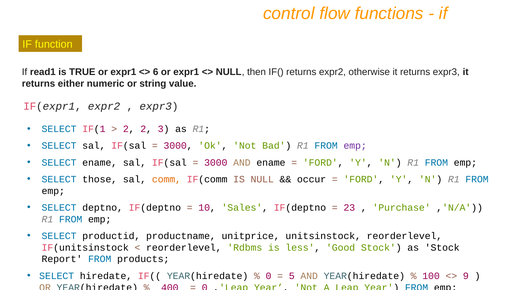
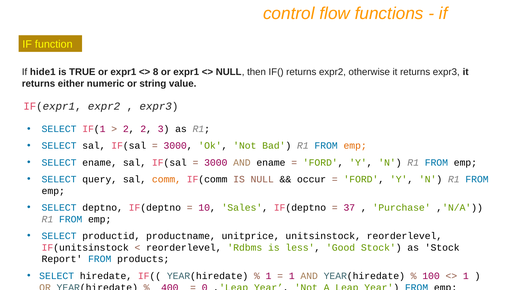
read1: read1 -> hide1
6: 6 -> 8
emp at (355, 146) colour: purple -> orange
those: those -> query
23: 23 -> 37
0 at (269, 276): 0 -> 1
5 at (292, 276): 5 -> 1
9 at (466, 276): 9 -> 1
